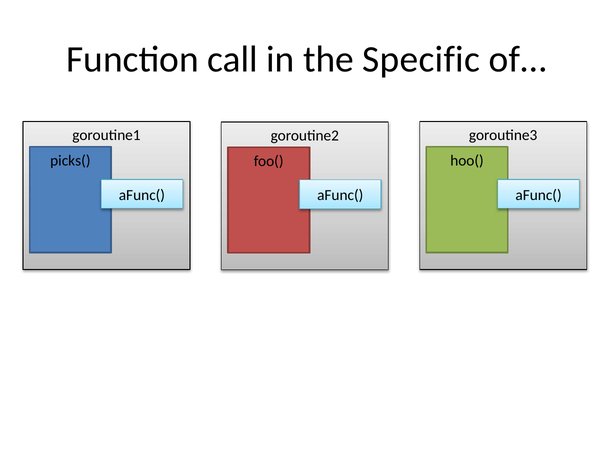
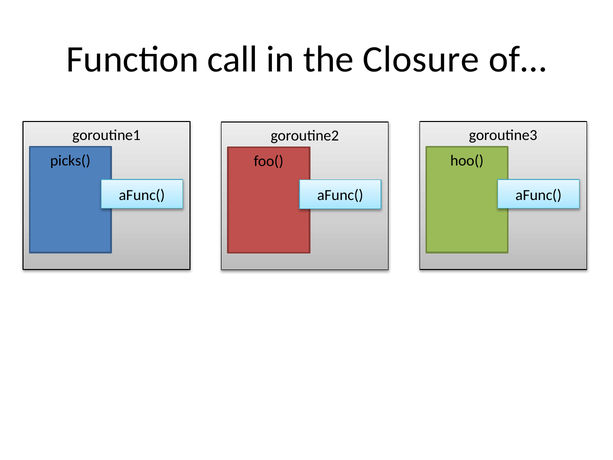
Specific: Specific -> Closure
